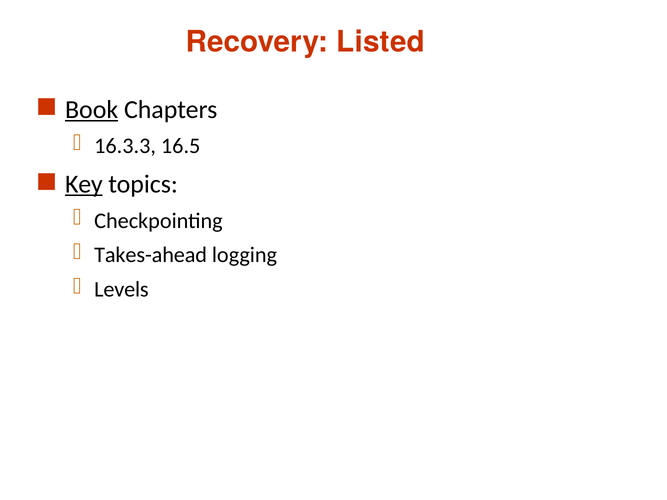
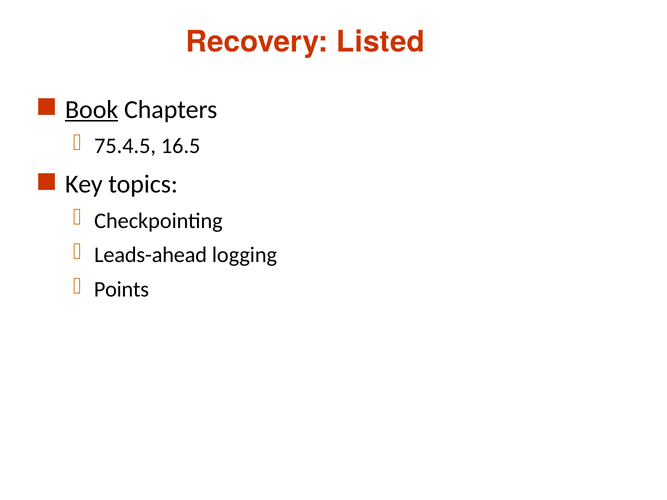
16.3.3: 16.3.3 -> 75.4.5
Key underline: present -> none
Takes-ahead: Takes-ahead -> Leads-ahead
Levels: Levels -> Points
